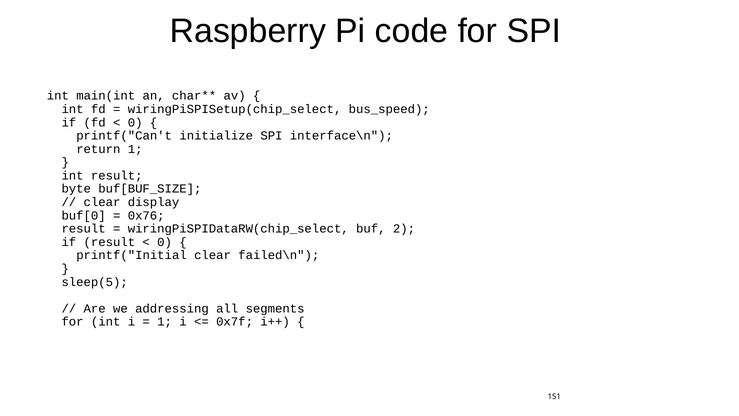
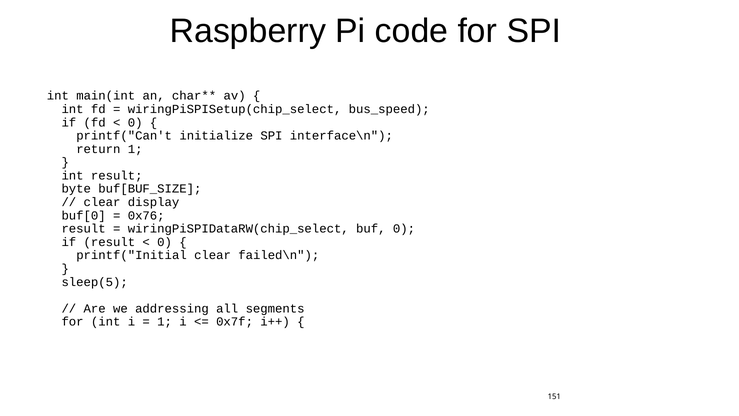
buf 2: 2 -> 0
